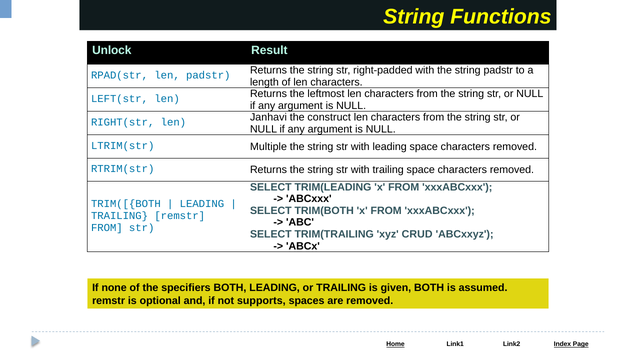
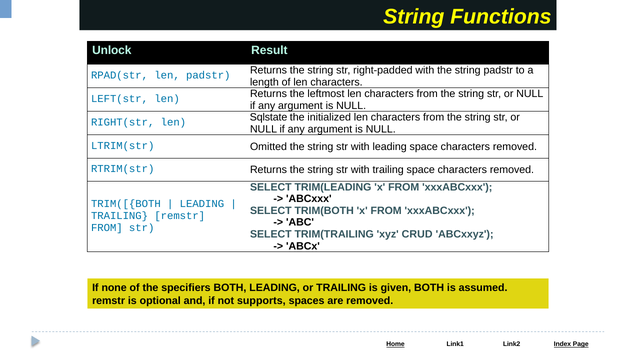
Janhavi: Janhavi -> Sqlstate
construct: construct -> initialized
Multiple: Multiple -> Omitted
